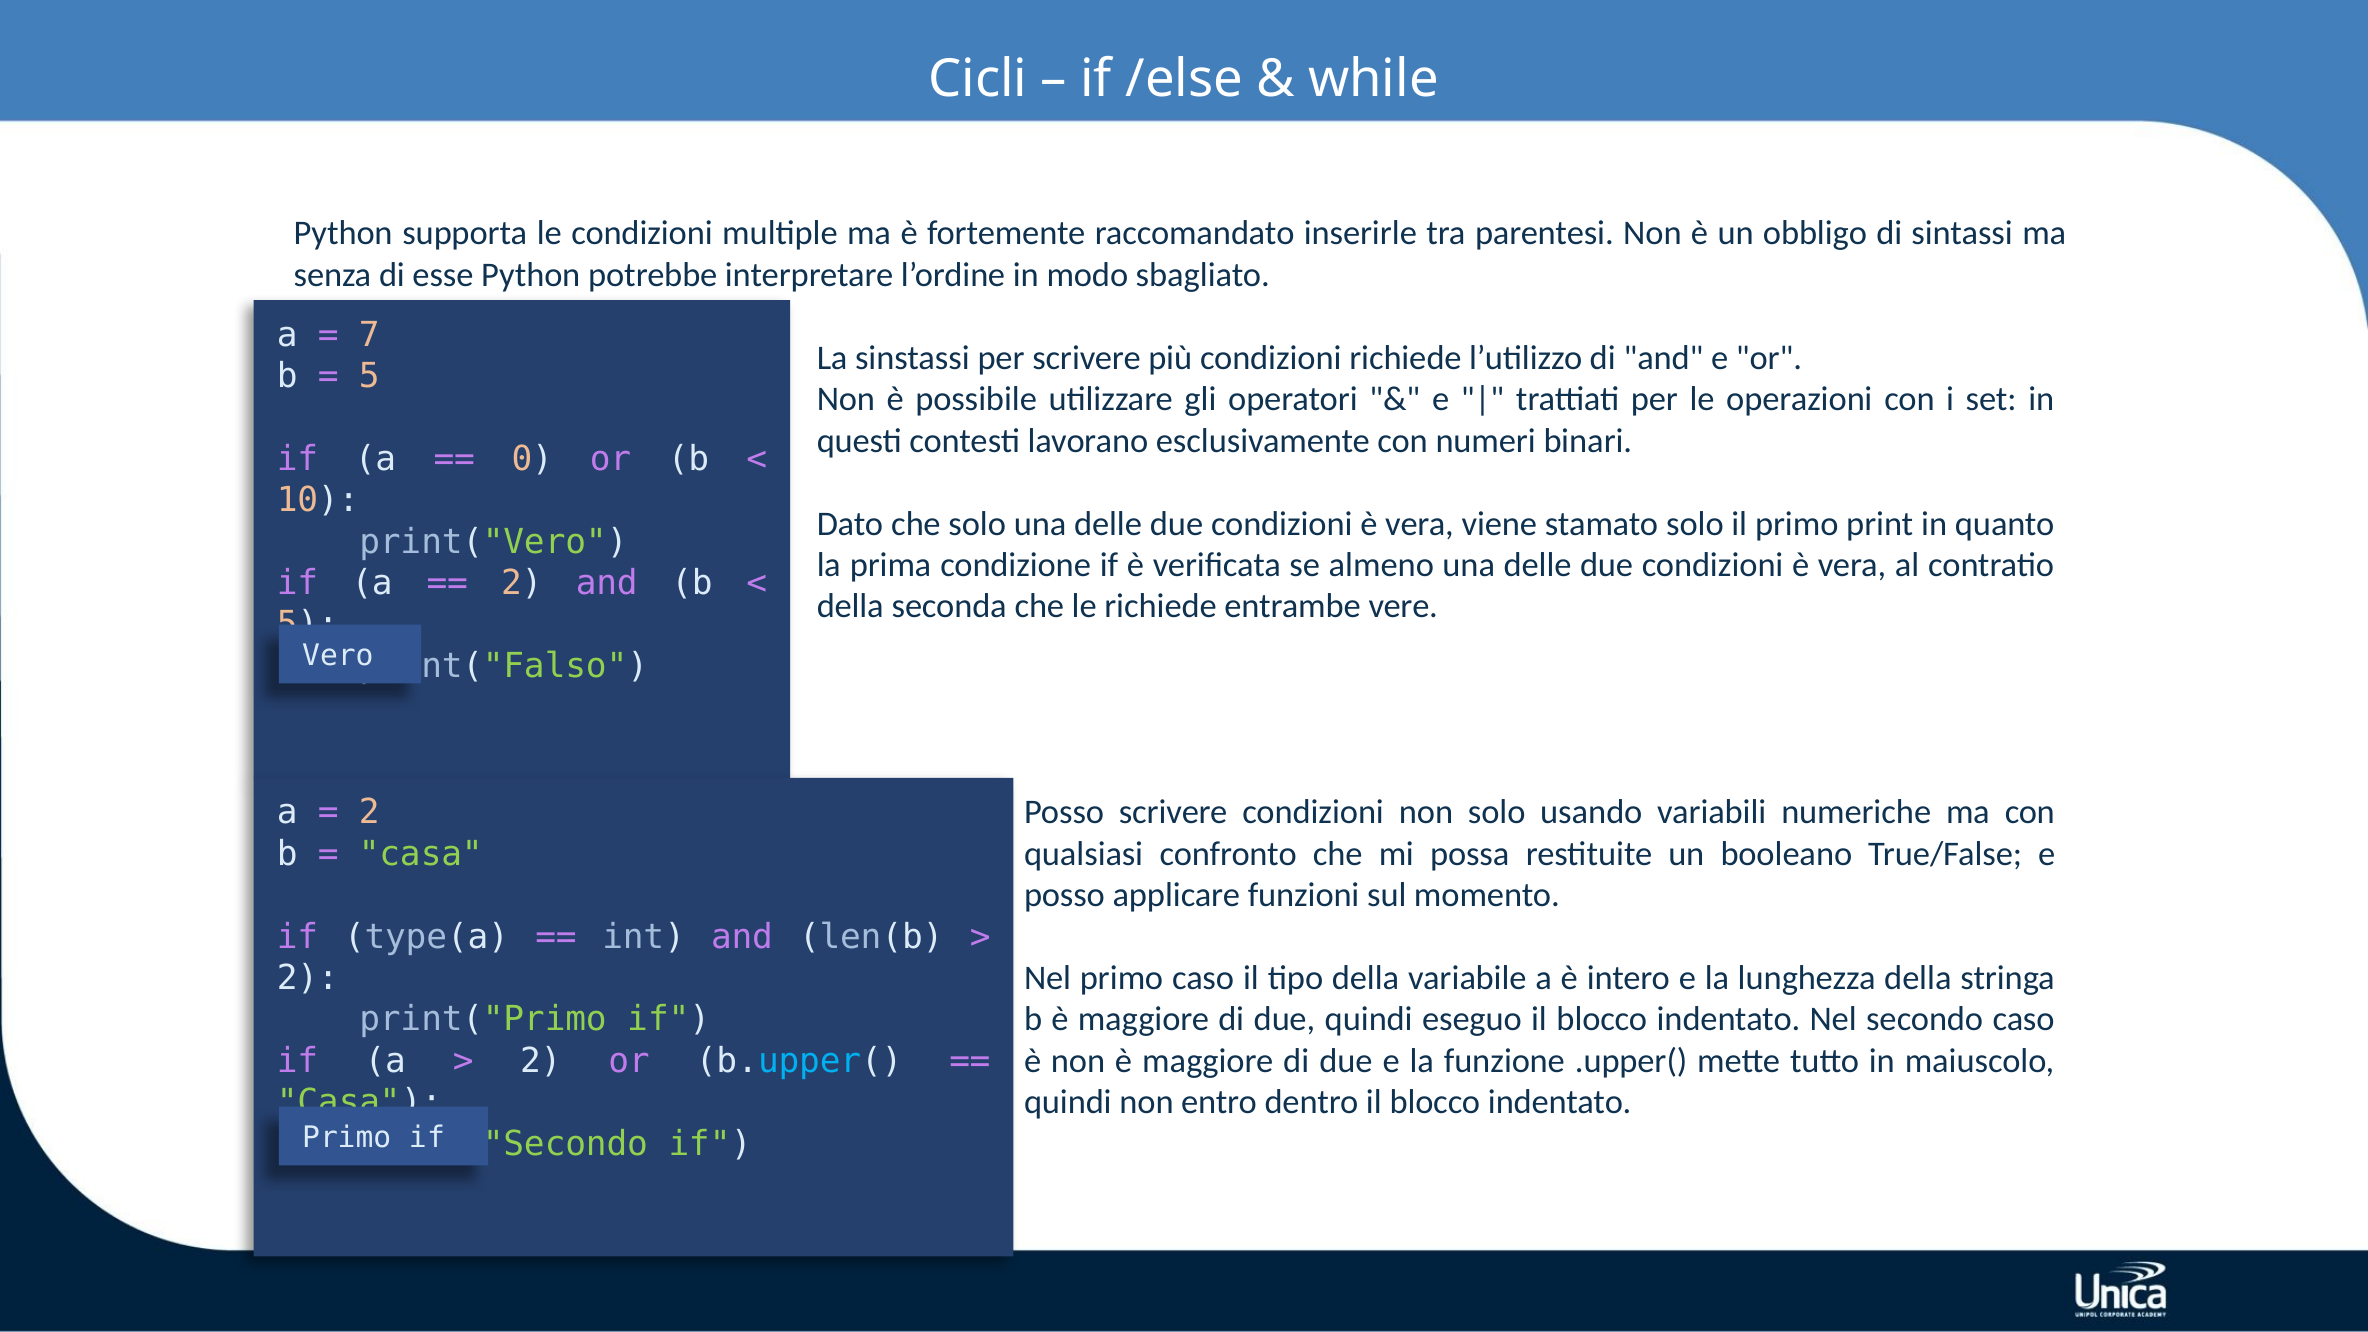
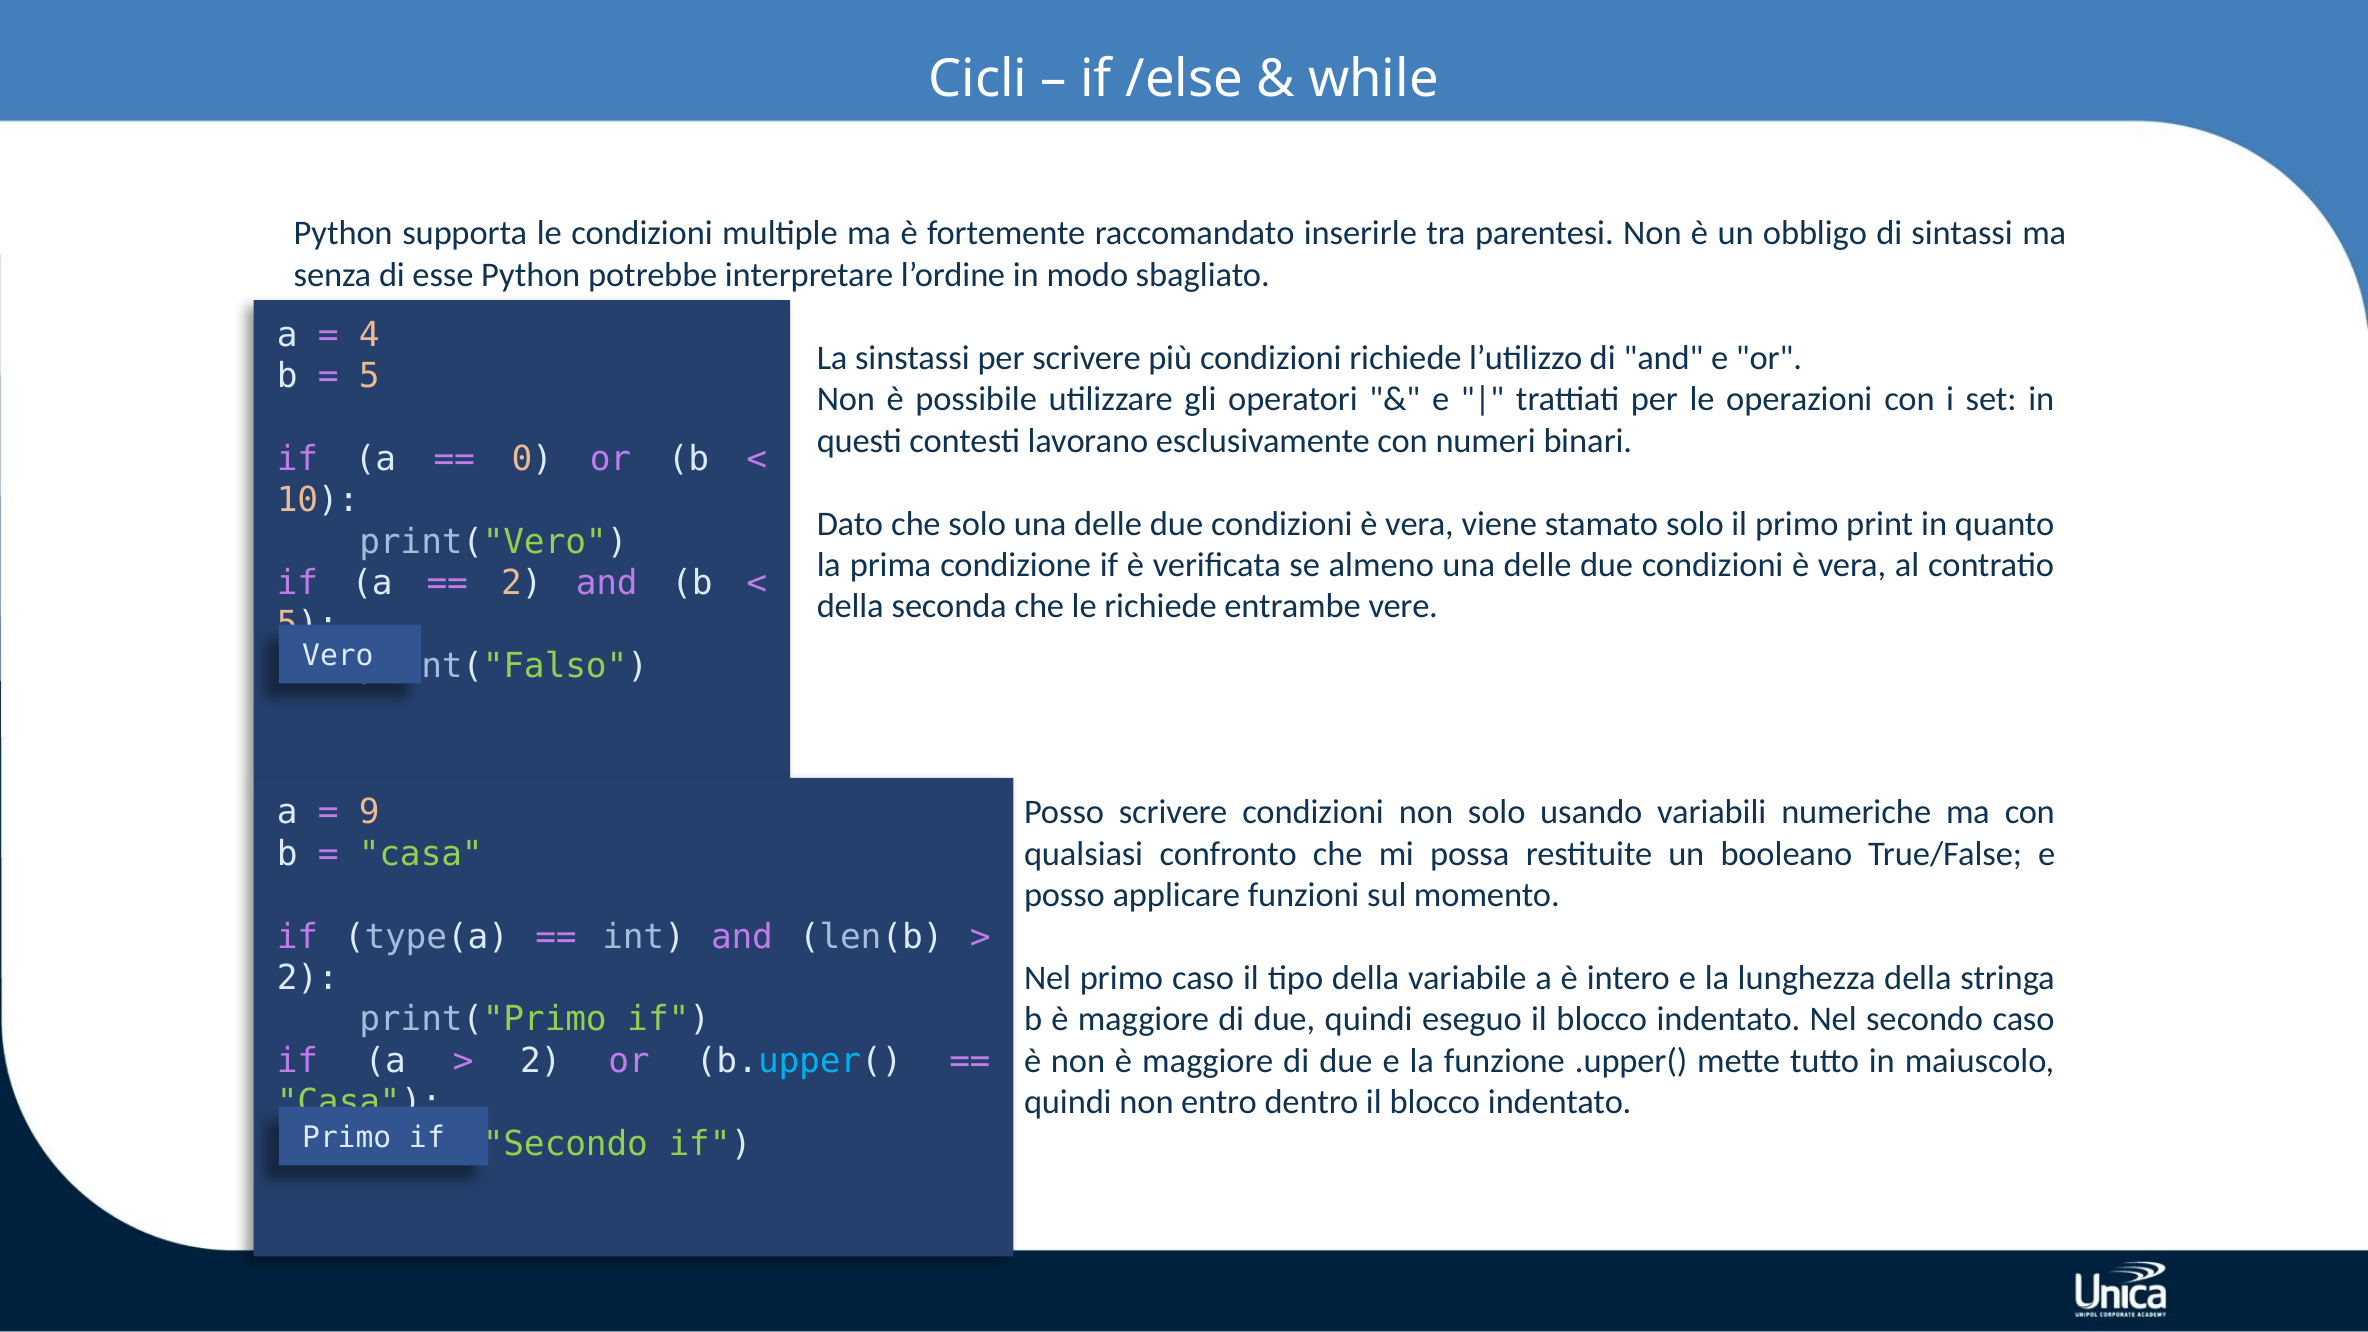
7: 7 -> 4
2 at (369, 813): 2 -> 9
